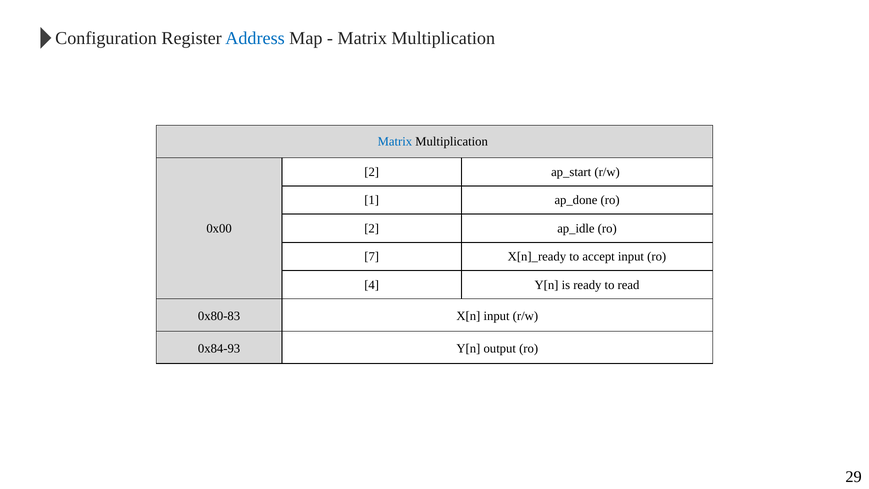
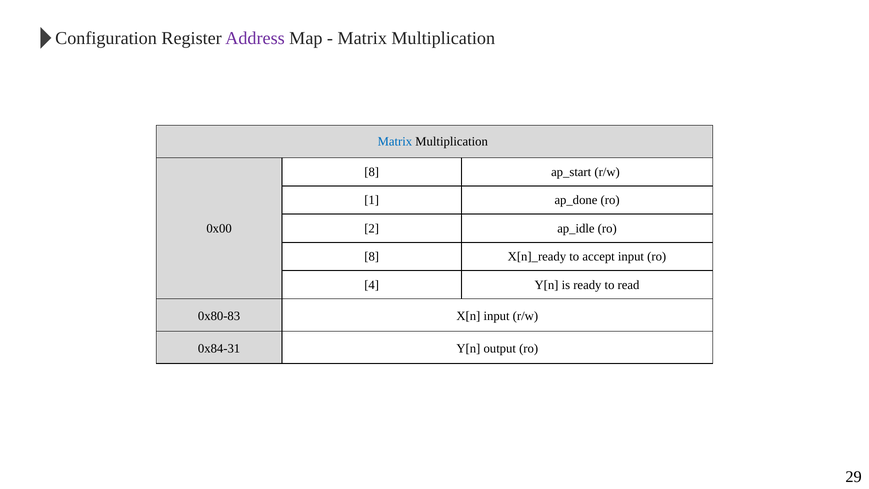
Address colour: blue -> purple
2 at (372, 172): 2 -> 8
7 at (372, 256): 7 -> 8
0x84-93: 0x84-93 -> 0x84-31
